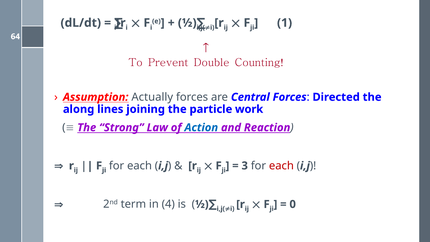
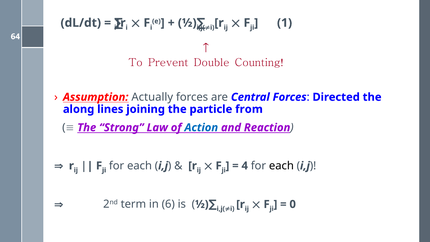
work: work -> from
3: 3 -> 4
each at (281, 166) colour: red -> black
4: 4 -> 6
